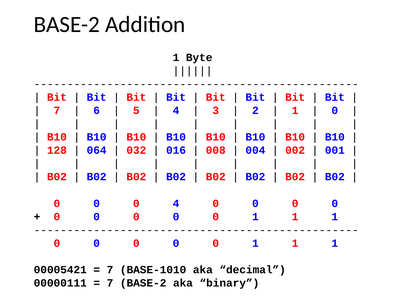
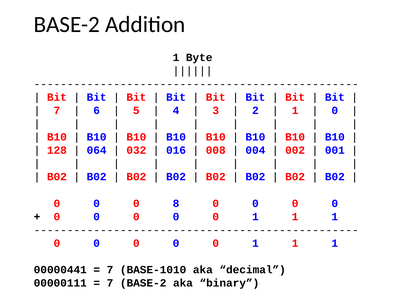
0 4: 4 -> 8
00005421: 00005421 -> 00000441
